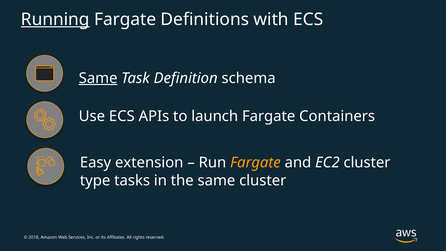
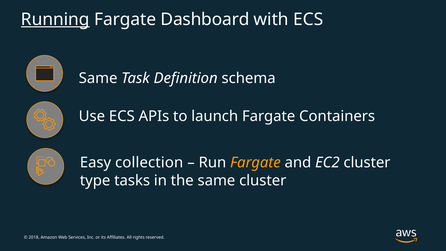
Definitions: Definitions -> Dashboard
Same at (98, 78) underline: present -> none
extension: extension -> collection
